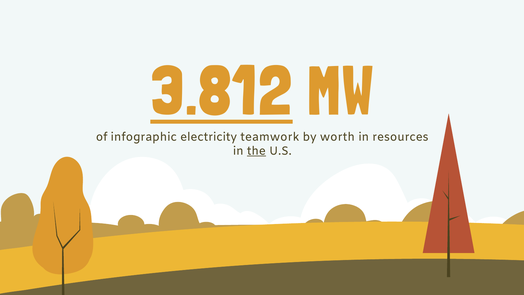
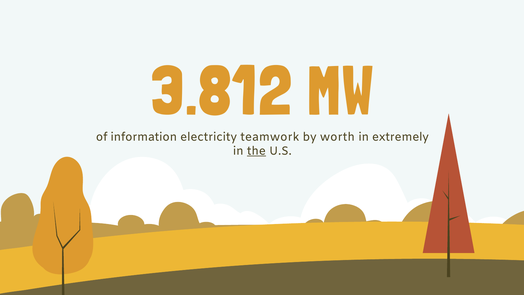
3.812 underline: present -> none
infographic: infographic -> information
resources: resources -> extremely
